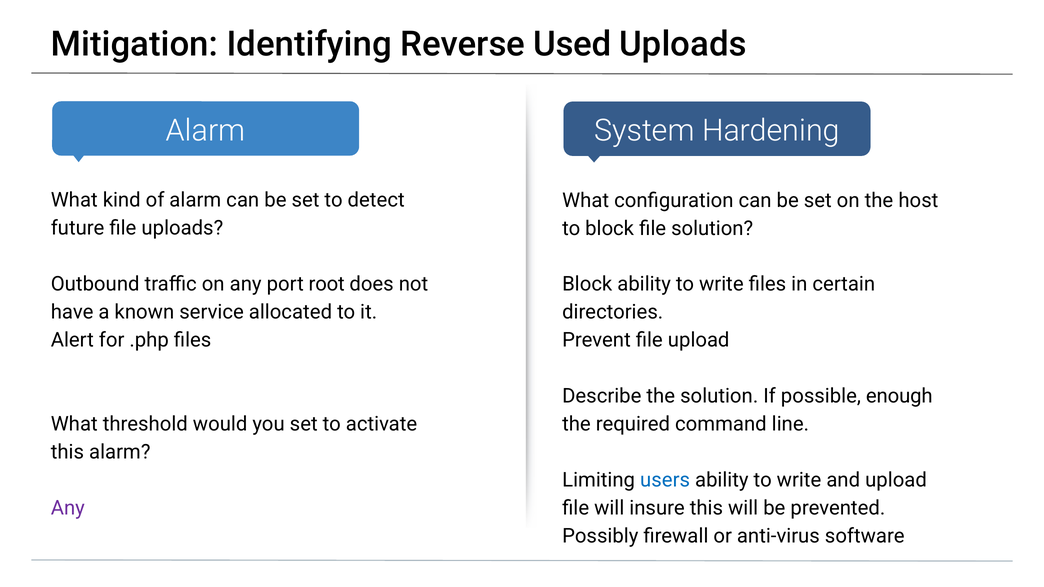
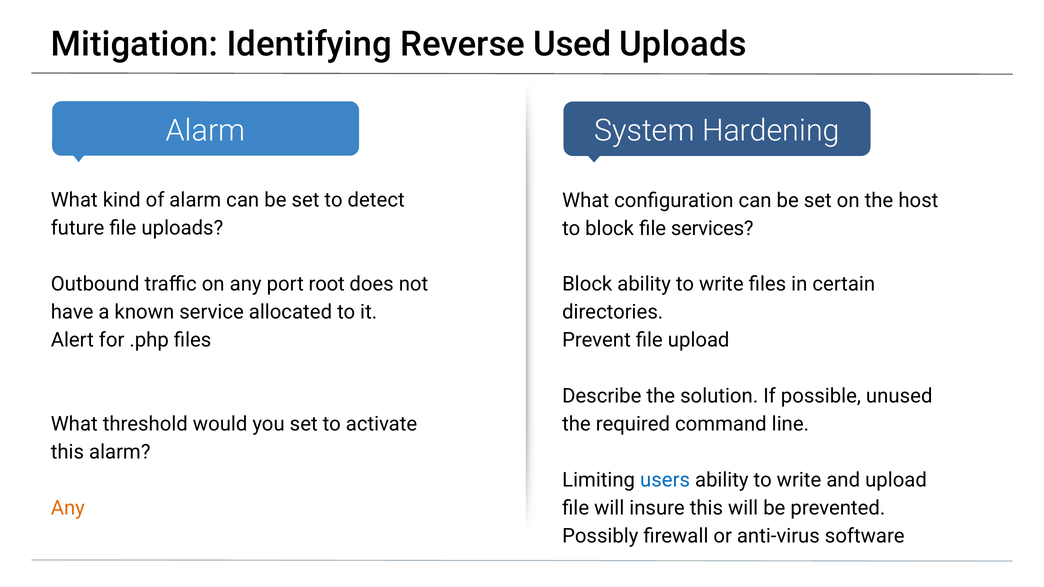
file solution: solution -> services
enough: enough -> unused
Any at (68, 508) colour: purple -> orange
